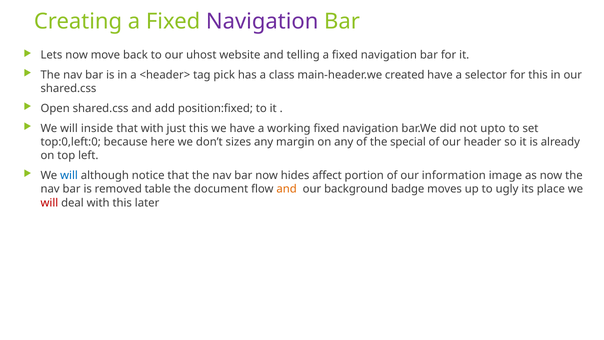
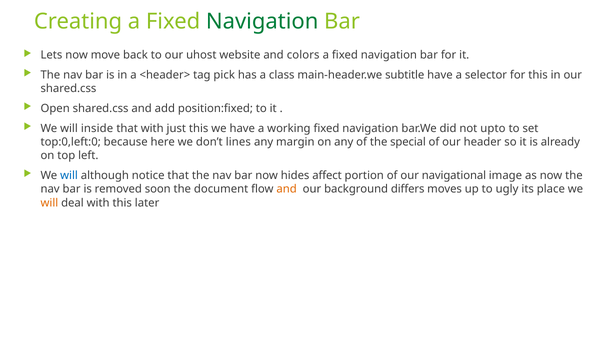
Navigation at (262, 21) colour: purple -> green
telling: telling -> colors
created: created -> subtitle
sizes: sizes -> lines
information: information -> navigational
table: table -> soon
badge: badge -> differs
will at (49, 203) colour: red -> orange
